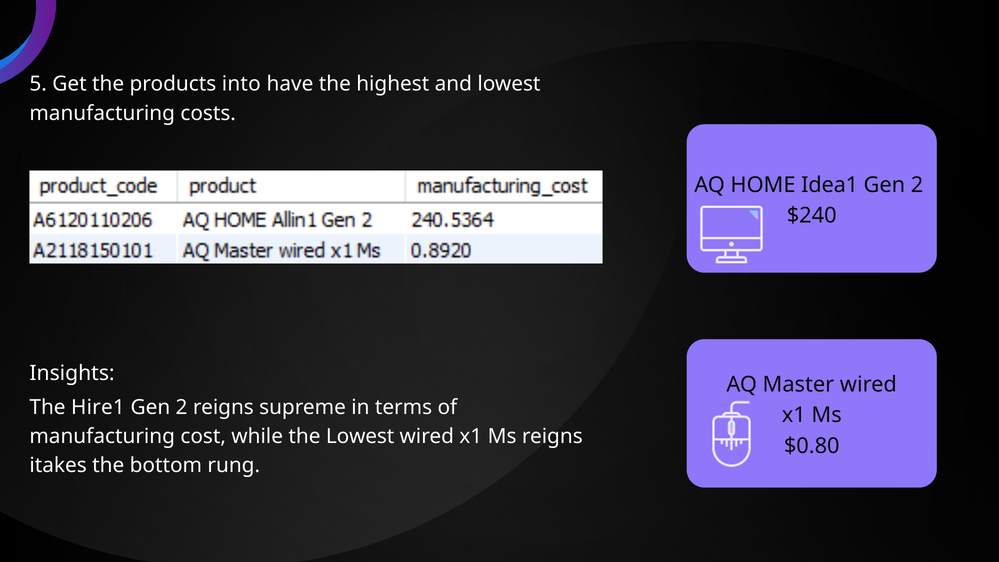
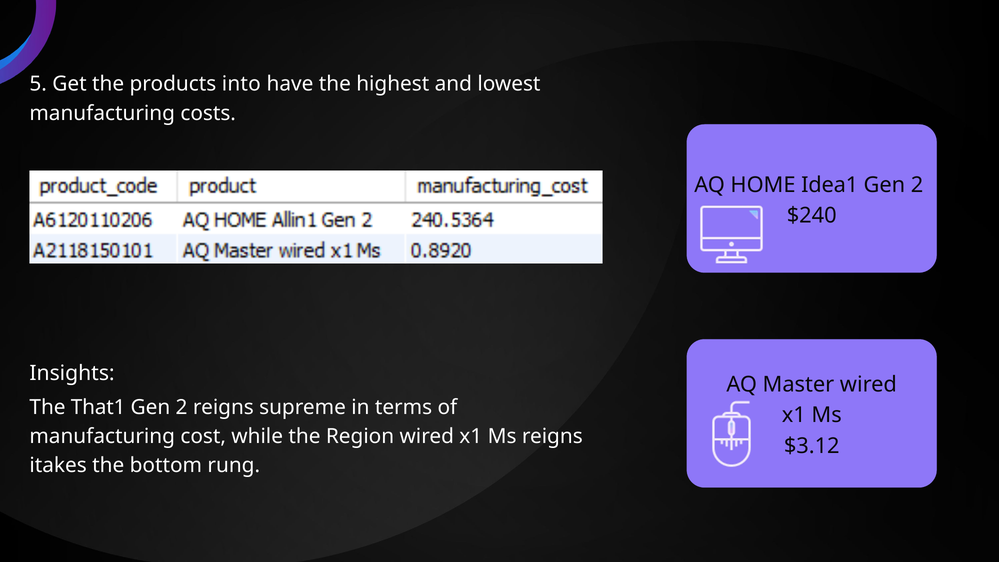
Hire1: Hire1 -> That1
the Lowest: Lowest -> Region
$0.80: $0.80 -> $3.12
